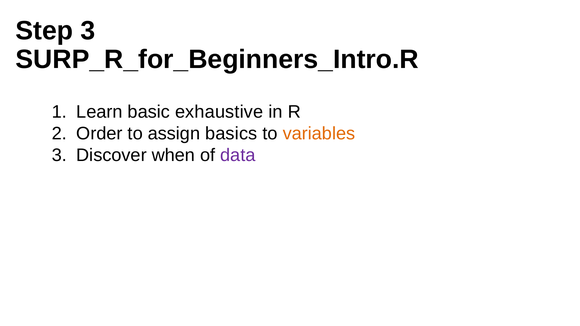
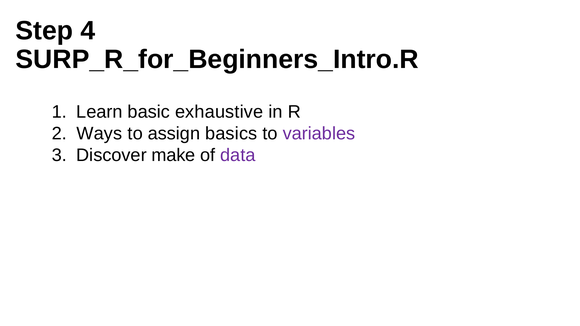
Step 3: 3 -> 4
Order: Order -> Ways
variables colour: orange -> purple
when: when -> make
